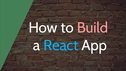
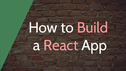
React colour: light blue -> pink
